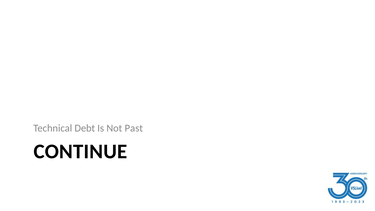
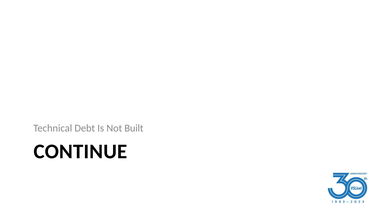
Past: Past -> Built
